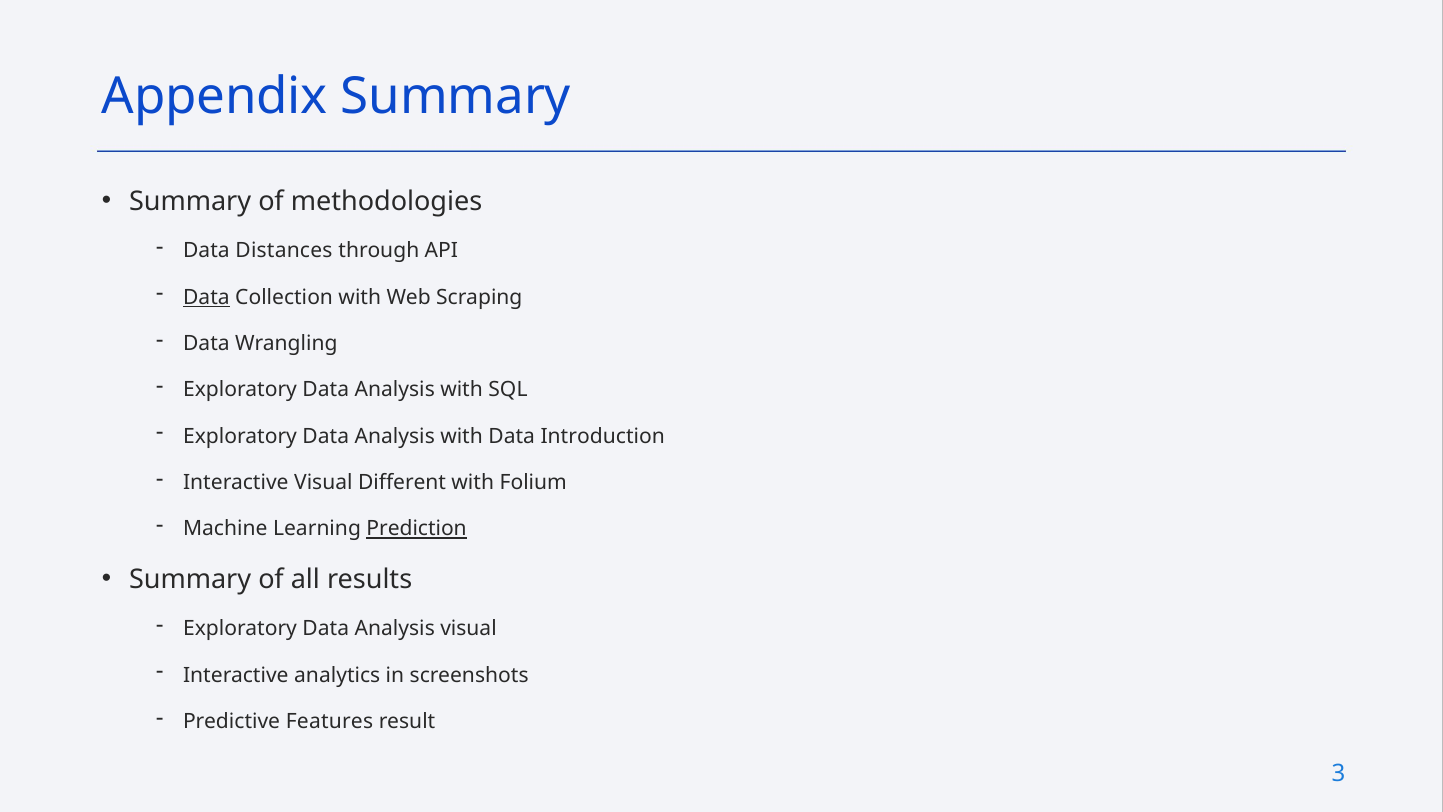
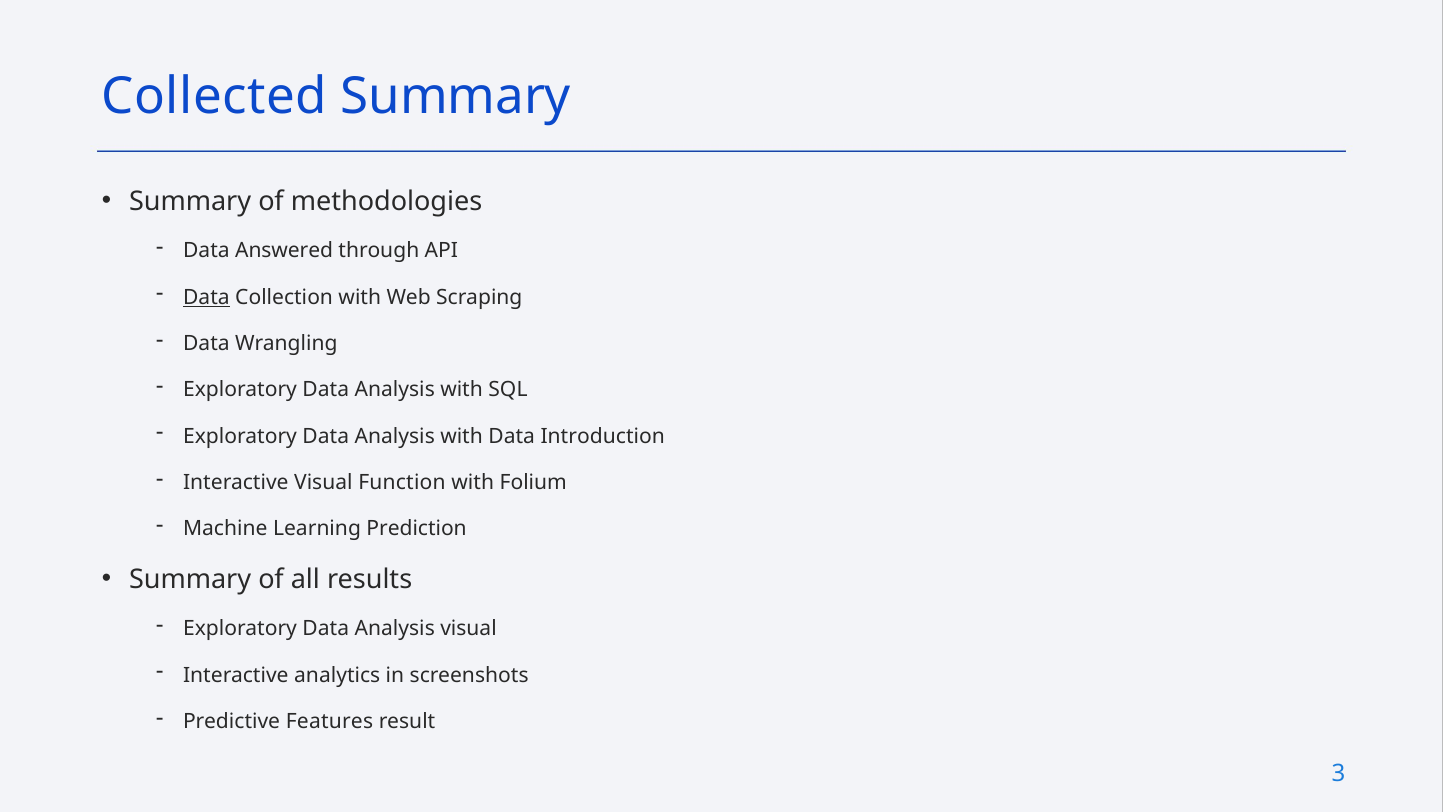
Appendix: Appendix -> Collected
Distances: Distances -> Answered
Different: Different -> Function
Prediction underline: present -> none
